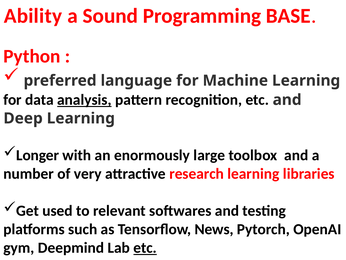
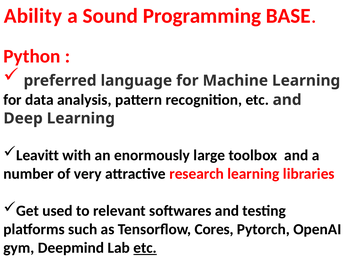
analysis underline: present -> none
Longer: Longer -> Leavitt
News: News -> Cores
